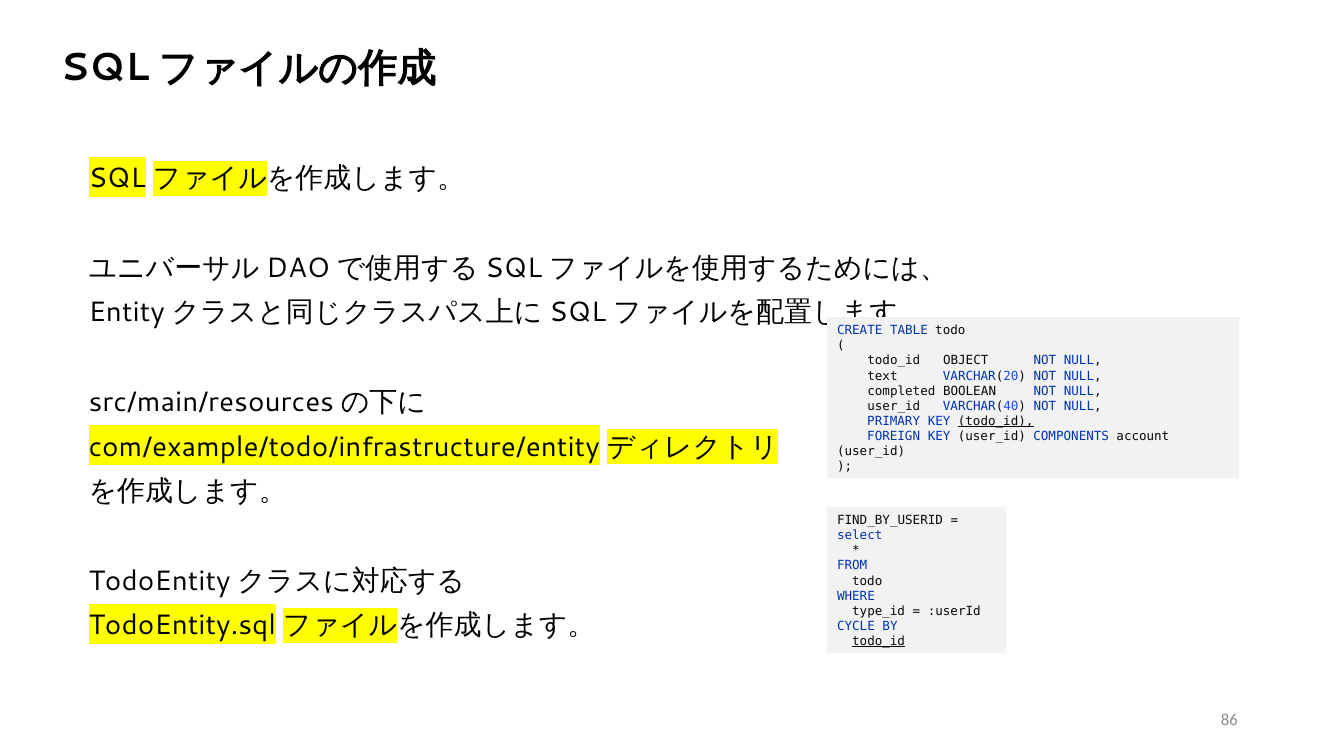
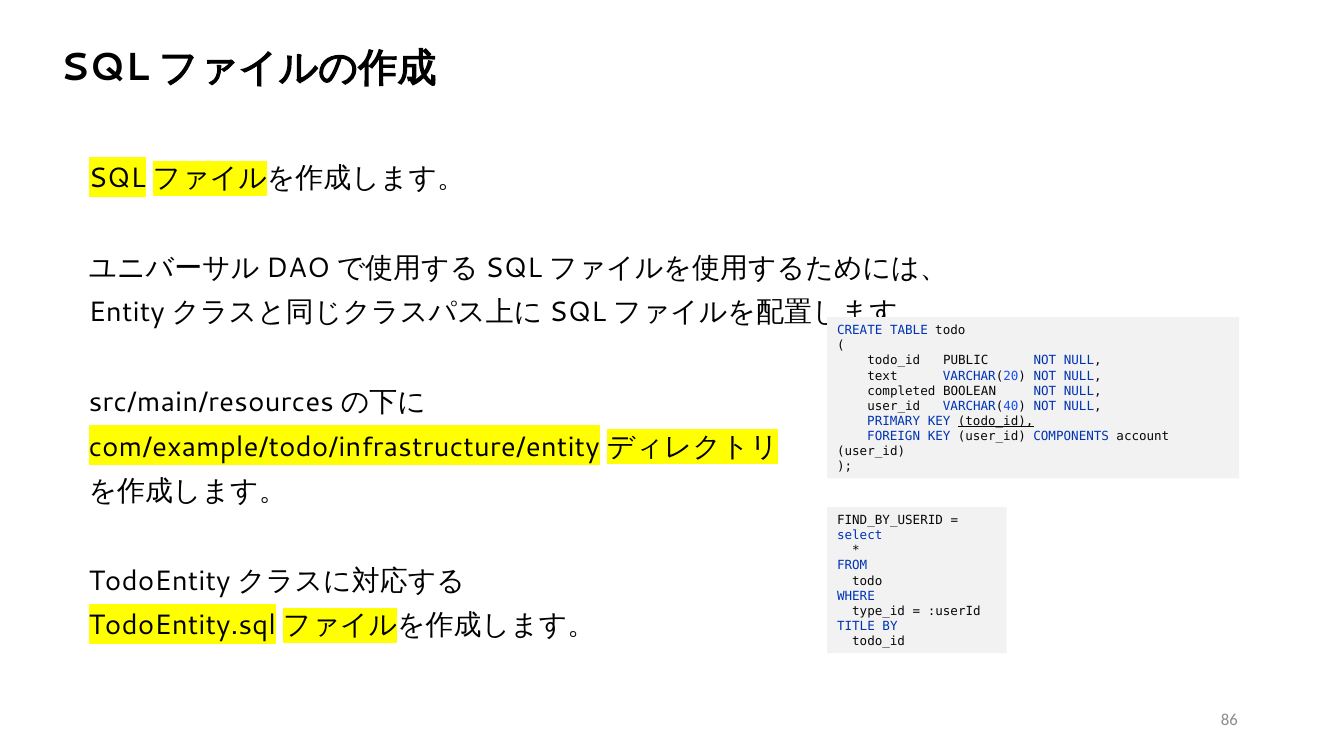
OBJECT: OBJECT -> PUBLIC
CYCLE: CYCLE -> TITLE
todo_id at (879, 641) underline: present -> none
